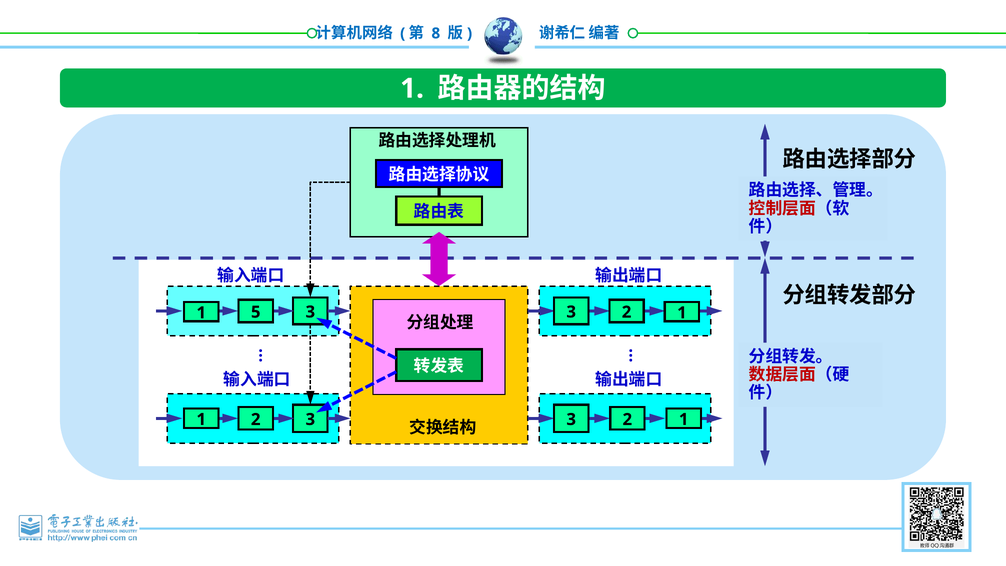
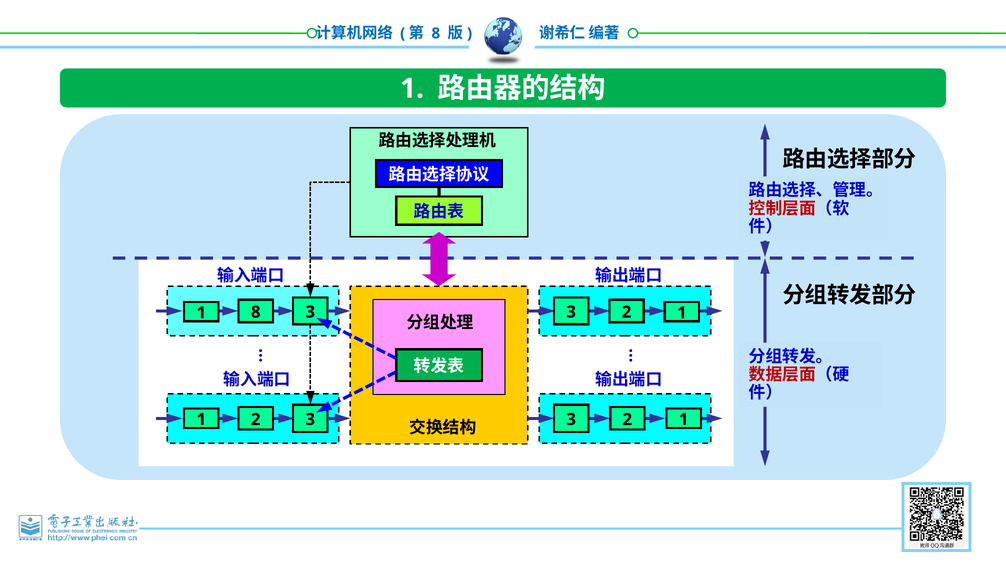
1 5: 5 -> 8
